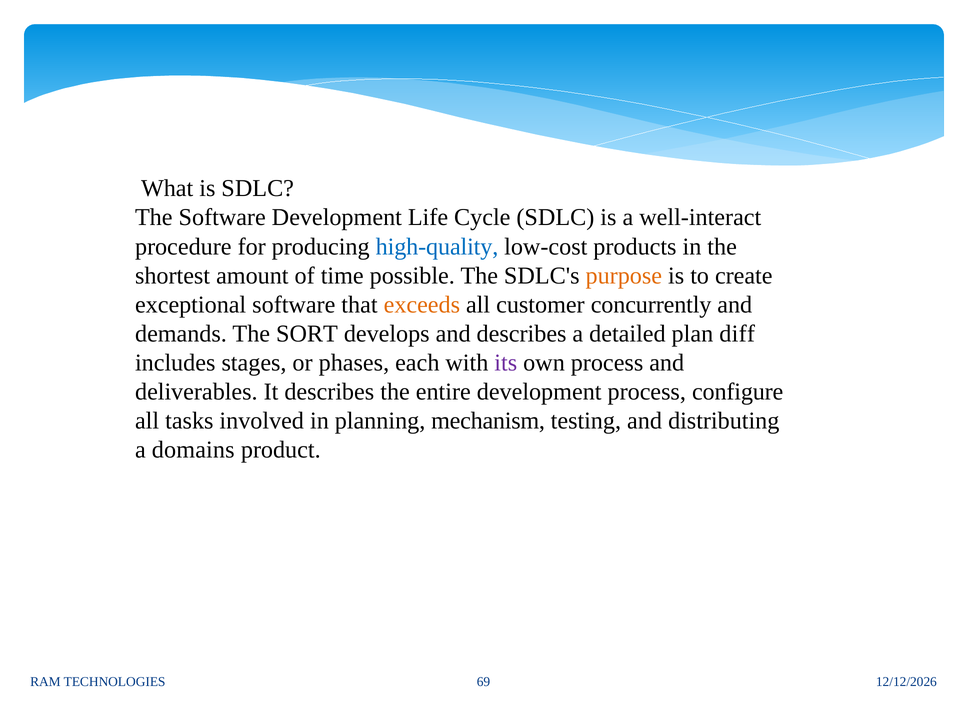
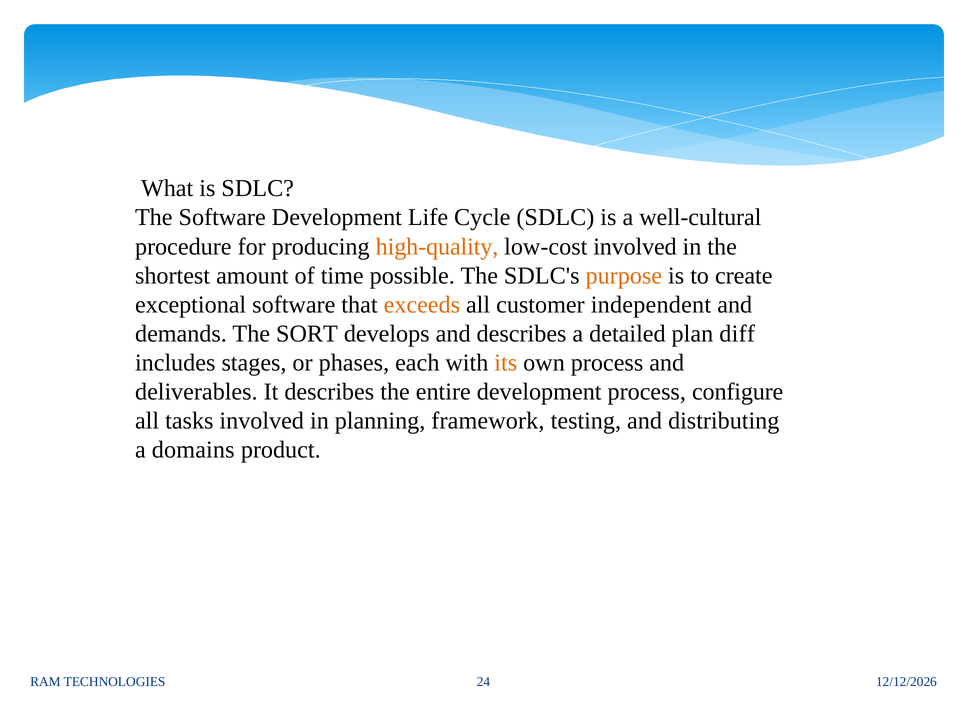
well-interact: well-interact -> well-cultural
high-quality colour: blue -> orange
low-cost products: products -> involved
concurrently: concurrently -> independent
its colour: purple -> orange
mechanism: mechanism -> framework
69: 69 -> 24
